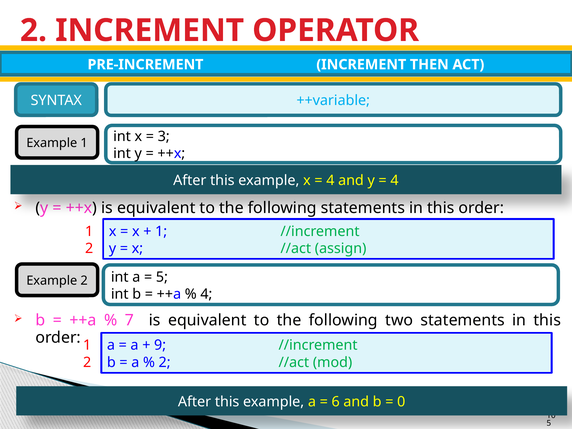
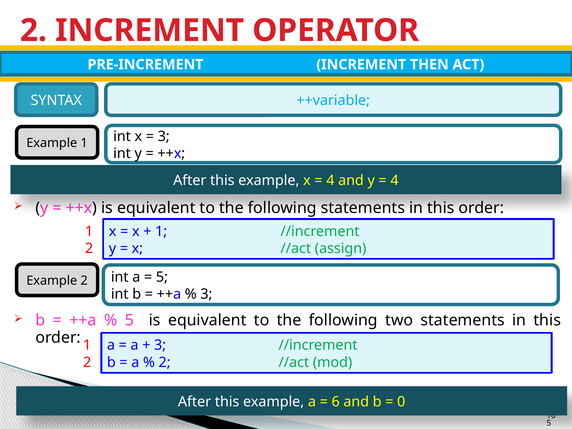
4 at (206, 294): 4 -> 3
7 at (129, 320): 7 -> 5
9 at (160, 345): 9 -> 3
